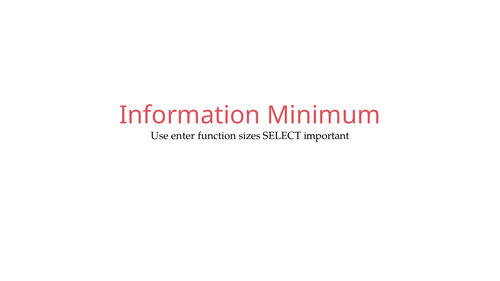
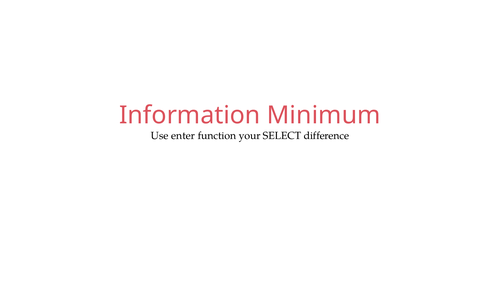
sizes: sizes -> your
important: important -> difference
